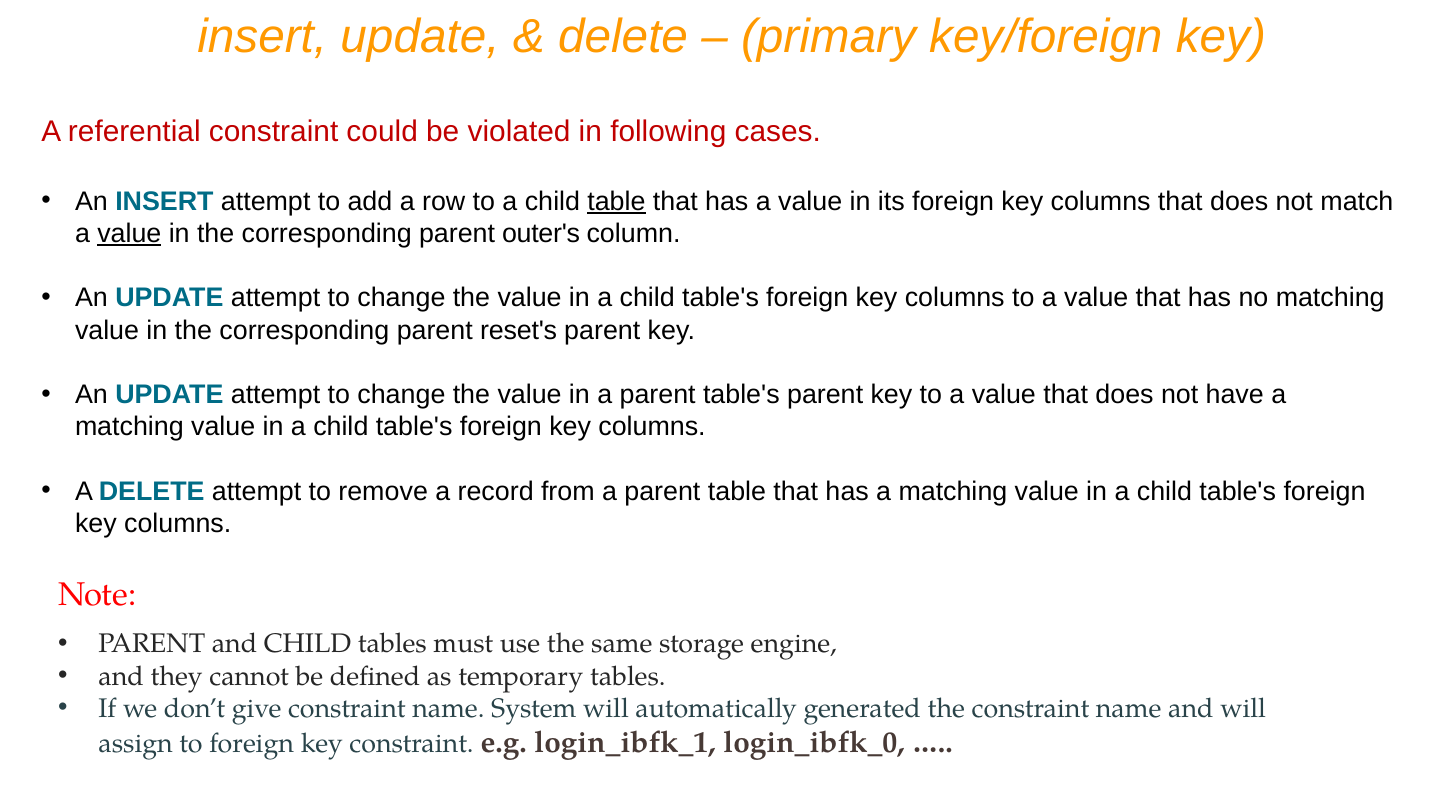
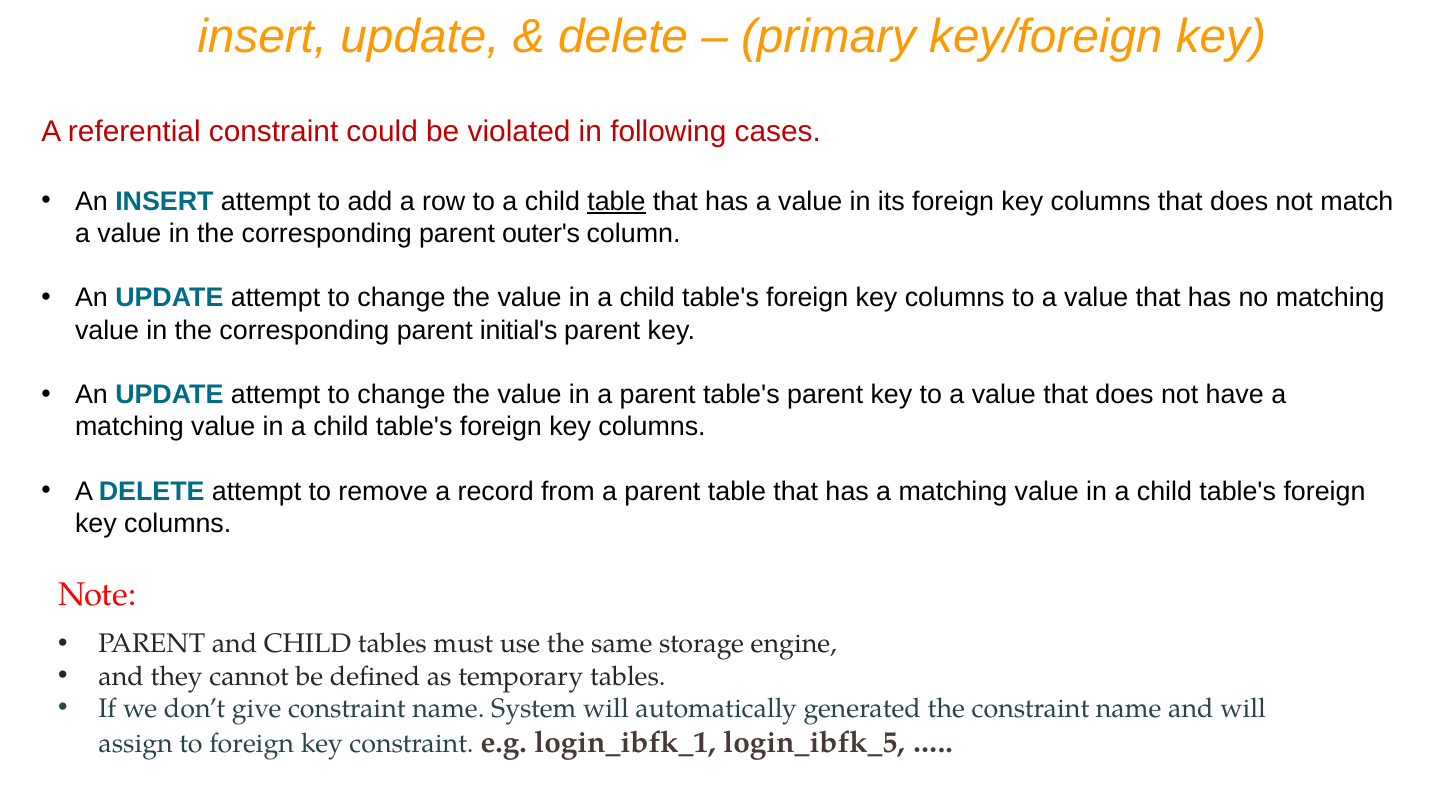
value at (129, 234) underline: present -> none
reset's: reset's -> initial's
login_ibfk_0: login_ibfk_0 -> login_ibfk_5
